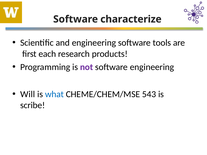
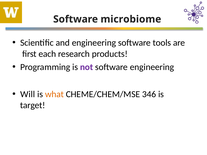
characterize: characterize -> microbiome
what colour: blue -> orange
543: 543 -> 346
scribe: scribe -> target
